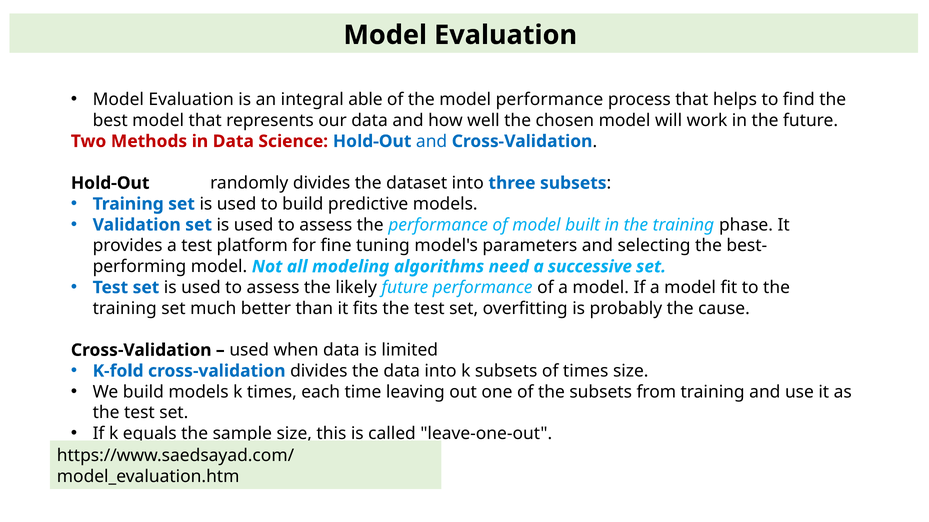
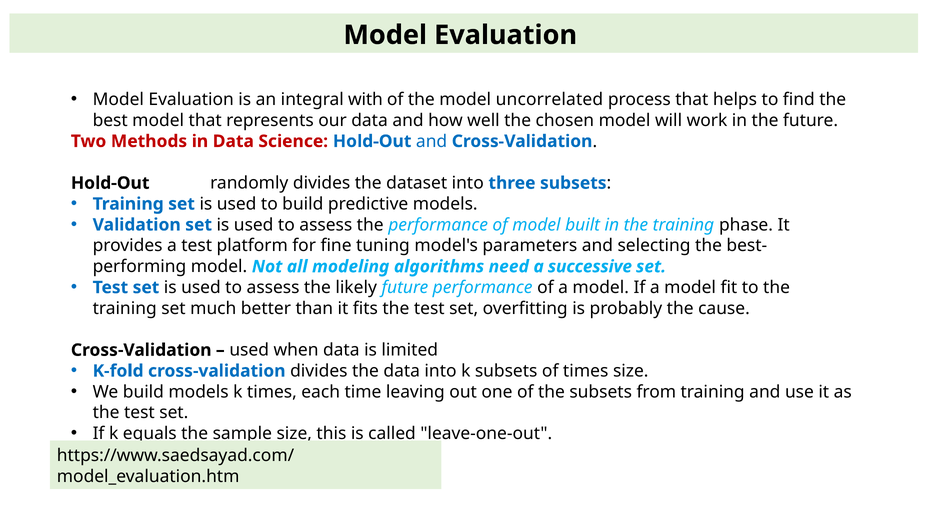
able: able -> with
model performance: performance -> uncorrelated
